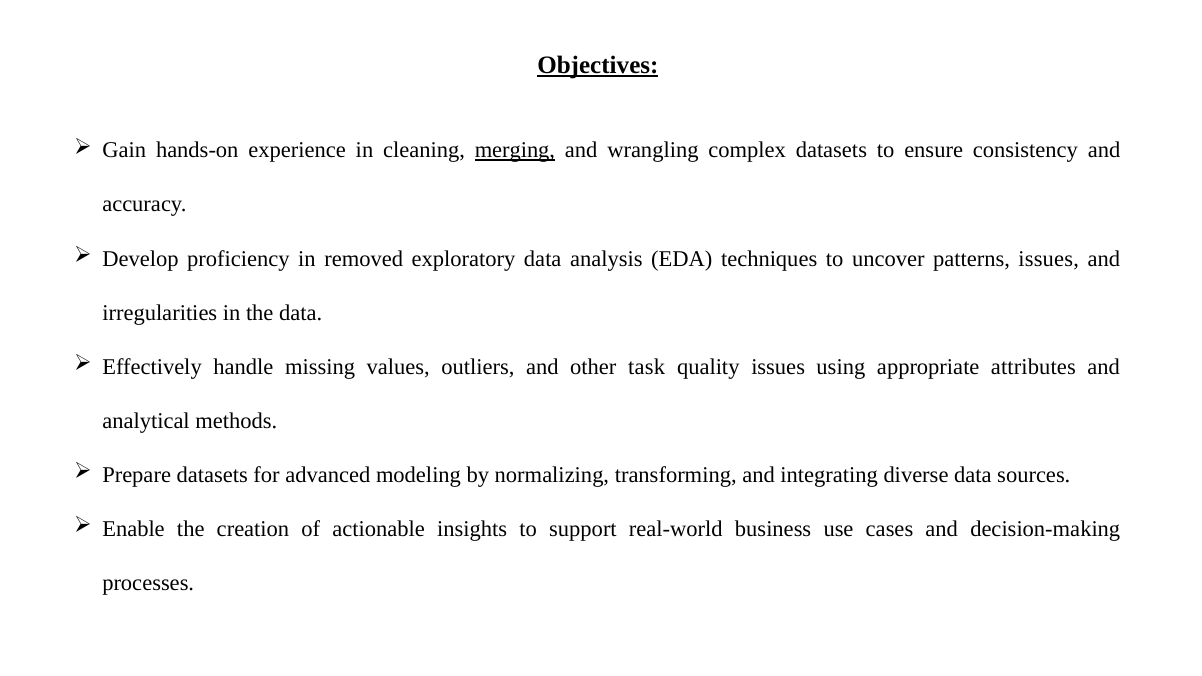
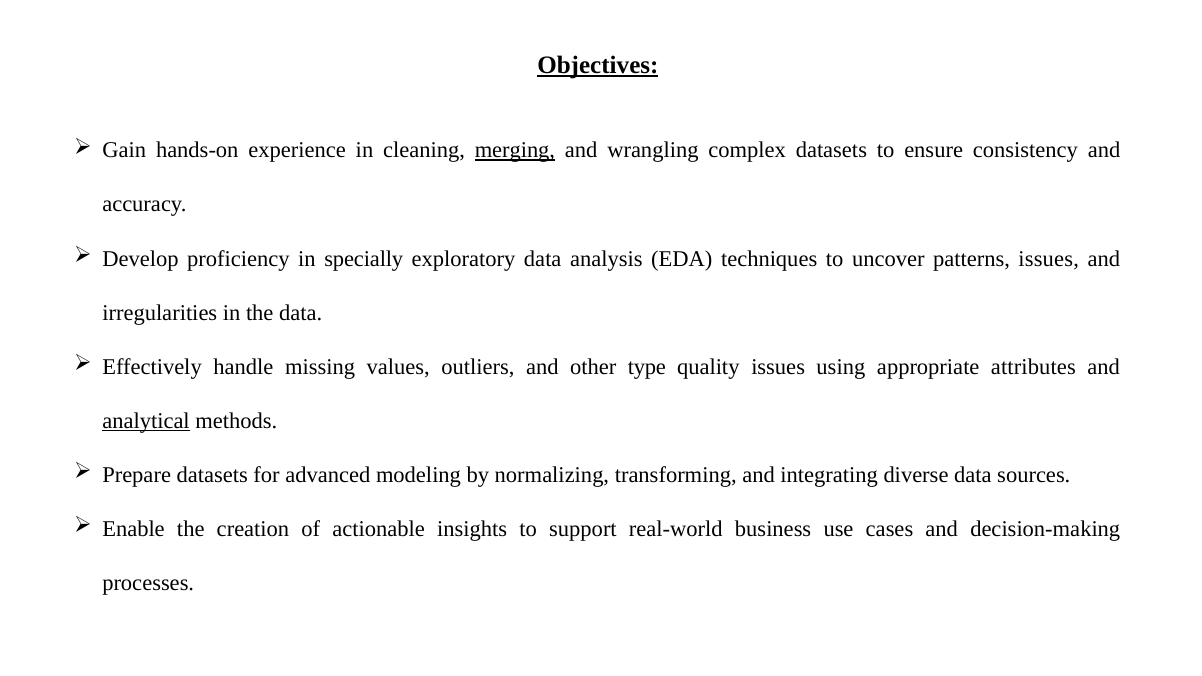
removed: removed -> specially
task: task -> type
analytical underline: none -> present
